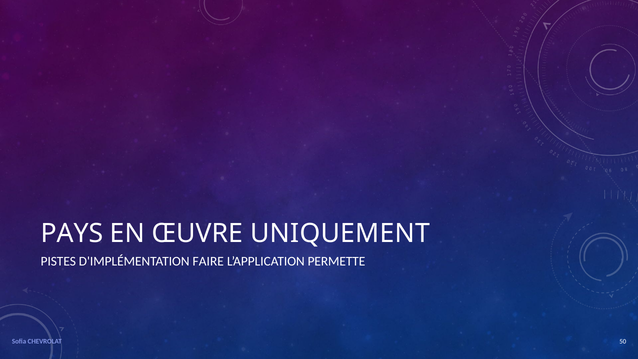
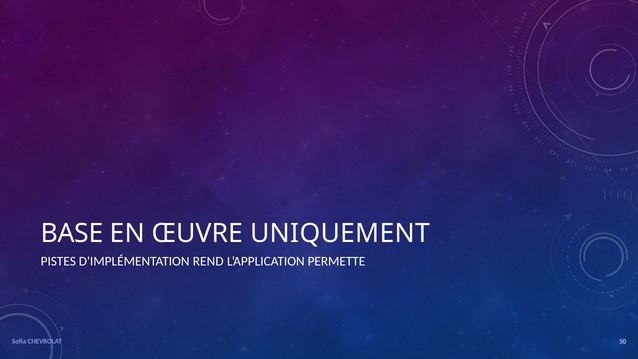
PAYS: PAYS -> BASE
FAIRE: FAIRE -> REND
